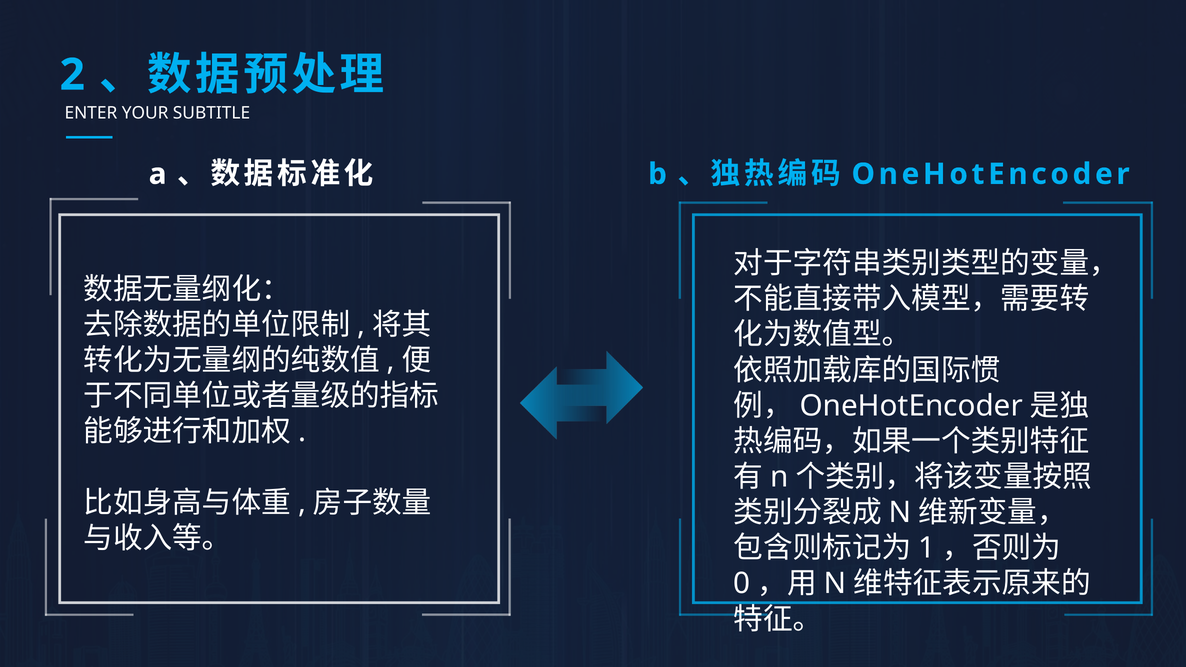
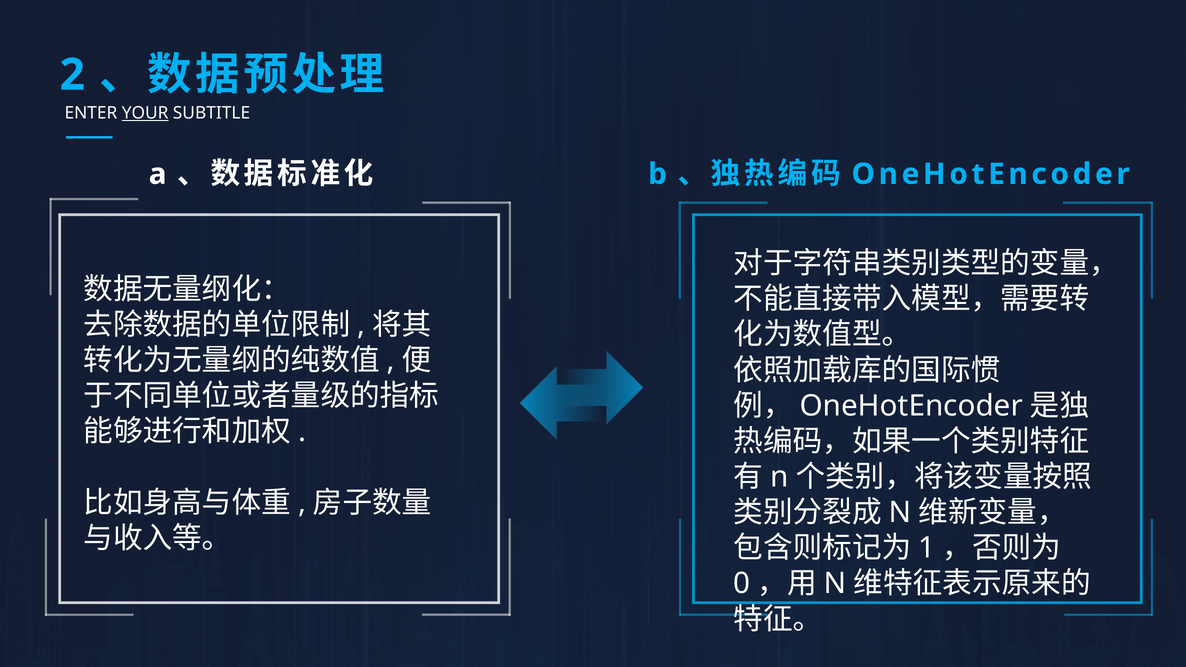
YOUR underline: none -> present
